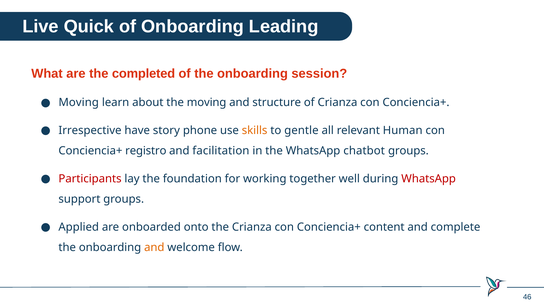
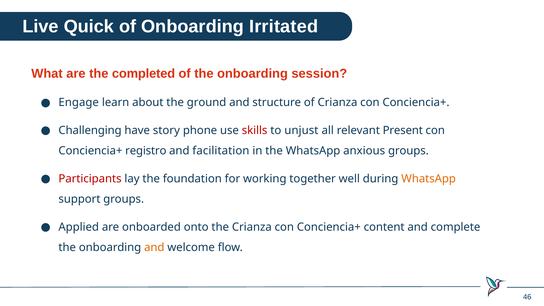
Leading: Leading -> Irritated
Moving at (79, 102): Moving -> Engage
the moving: moving -> ground
Irrespective: Irrespective -> Challenging
skills colour: orange -> red
gentle: gentle -> unjust
Human: Human -> Present
chatbot: chatbot -> anxious
WhatsApp at (429, 179) colour: red -> orange
